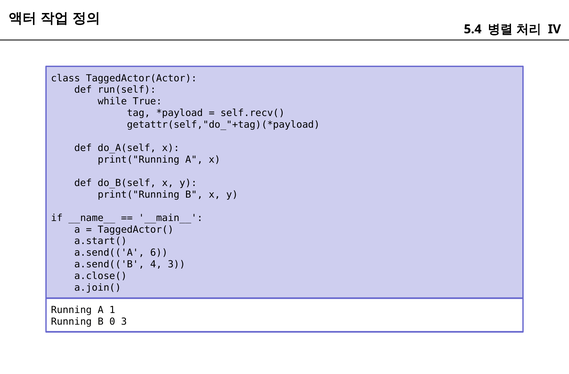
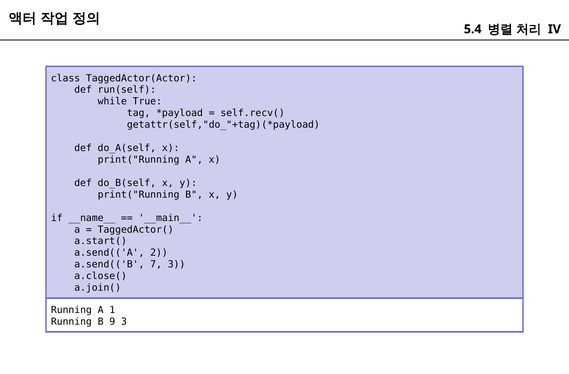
6: 6 -> 2
4: 4 -> 7
0: 0 -> 9
